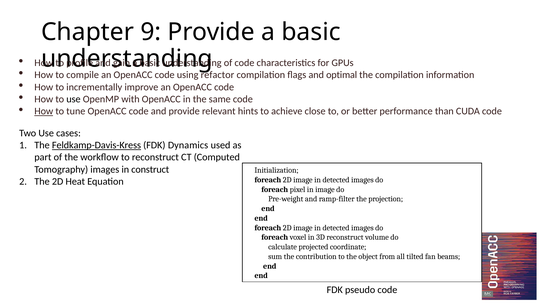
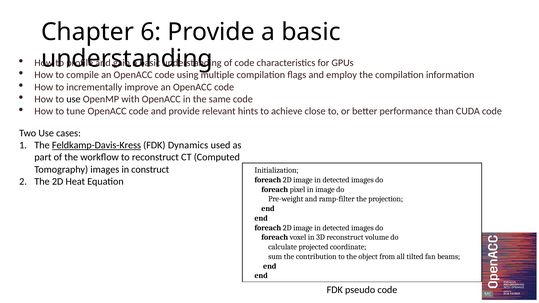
9: 9 -> 6
refactor: refactor -> multiple
optimal: optimal -> employ
How at (44, 111) underline: present -> none
